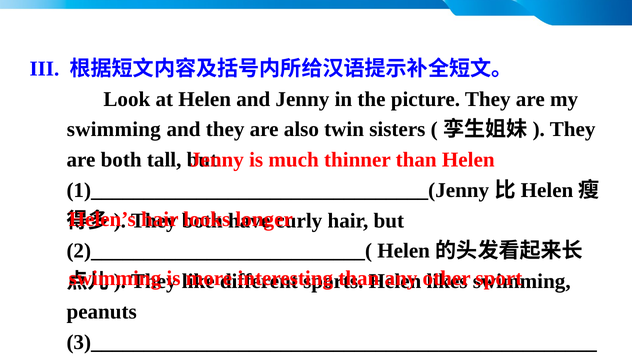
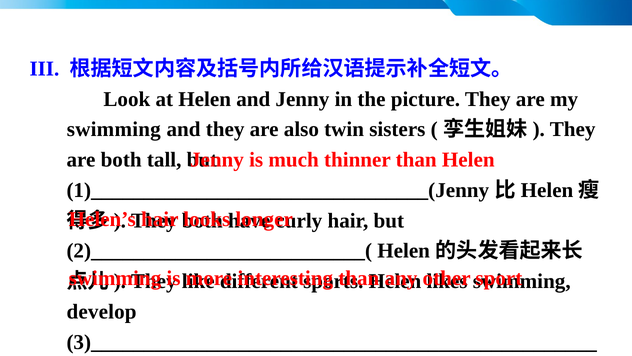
peanuts: peanuts -> develop
